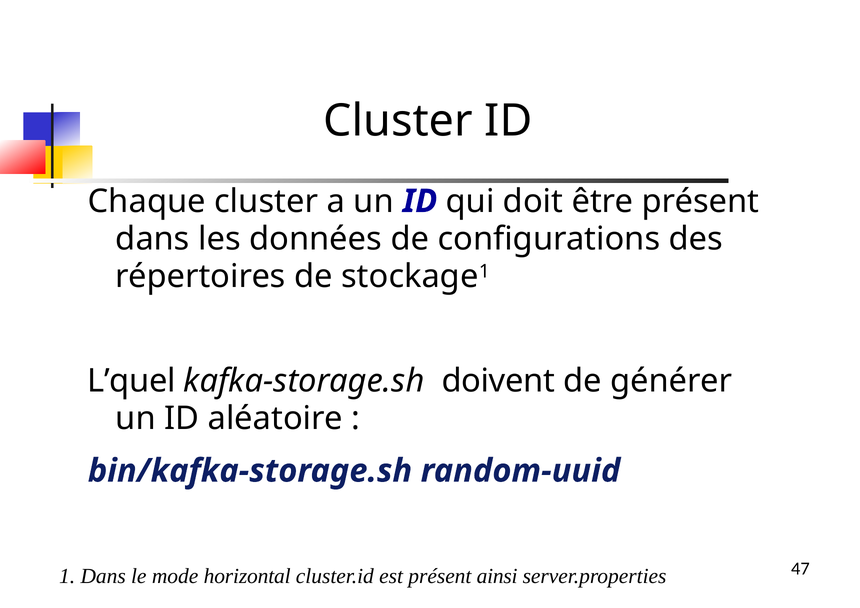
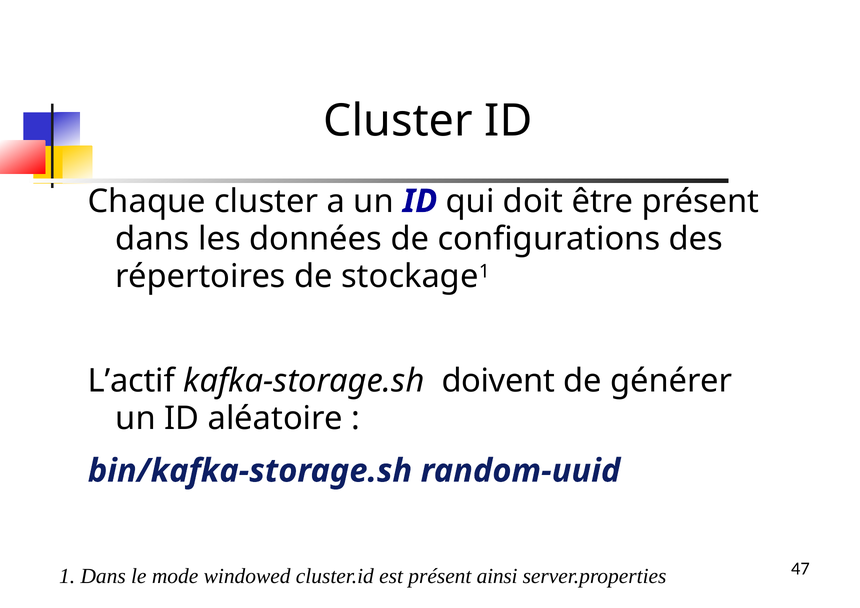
L’quel: L’quel -> L’actif
horizontal: horizontal -> windowed
